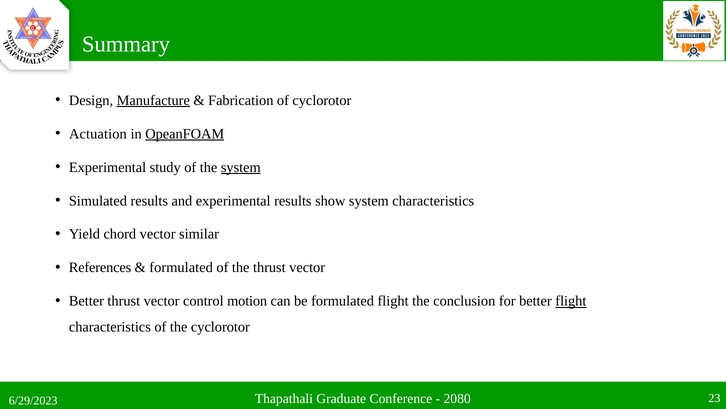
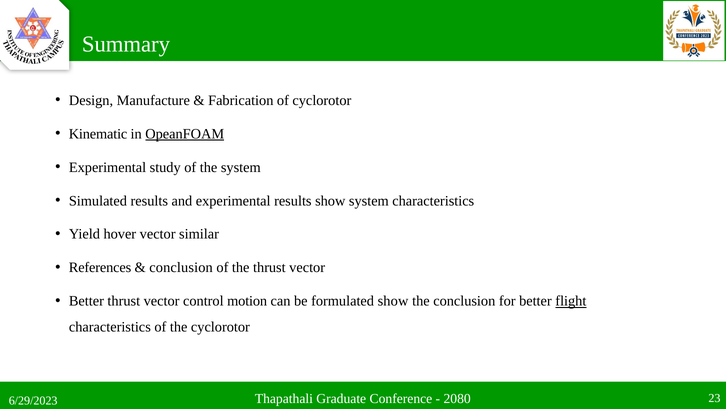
Manufacture underline: present -> none
Actuation: Actuation -> Kinematic
system at (241, 167) underline: present -> none
chord: chord -> hover
formulated at (181, 267): formulated -> conclusion
formulated flight: flight -> show
